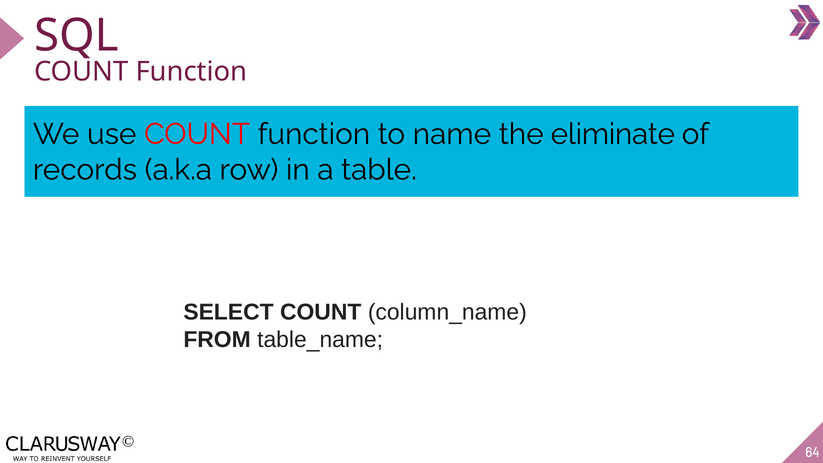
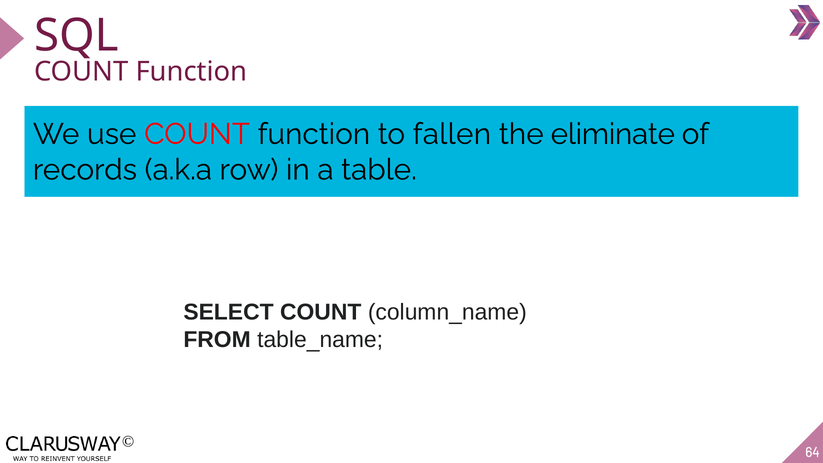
name: name -> fallen
